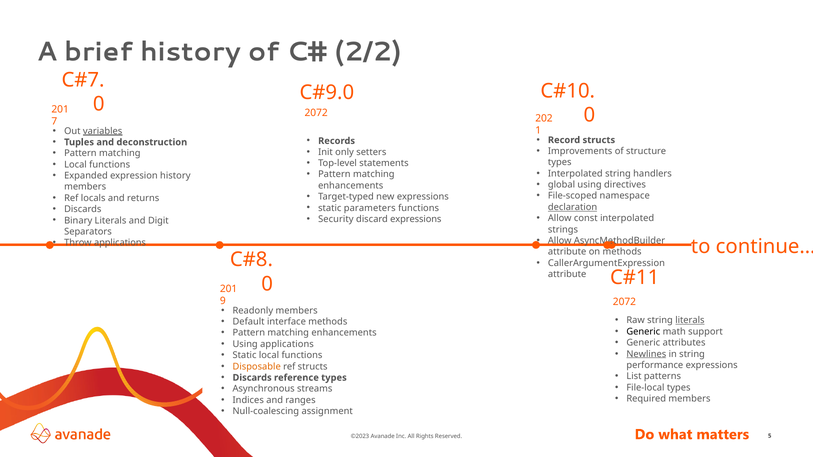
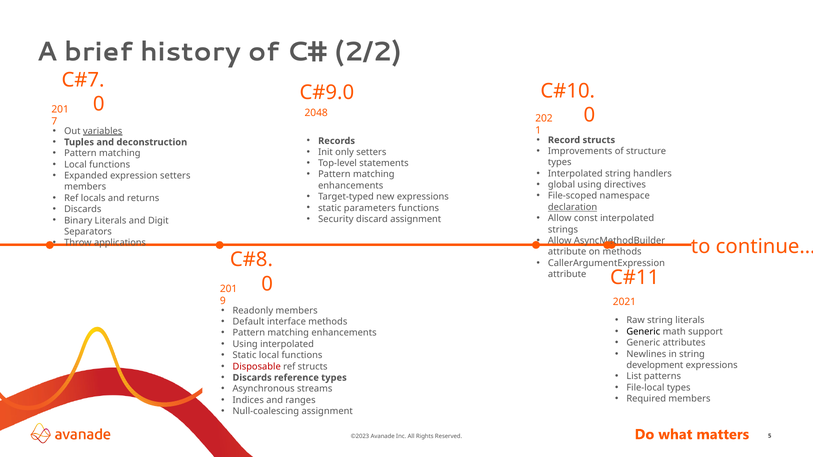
2072 at (316, 113): 2072 -> 2048
expression history: history -> setters
discard expressions: expressions -> assignment
2072 at (624, 302): 2072 -> 2021
literals at (690, 321) underline: present -> none
Using applications: applications -> interpolated
Newlines underline: present -> none
Disposable colour: orange -> red
performance: performance -> development
